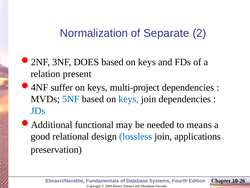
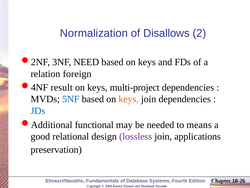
Separate: Separate -> Disallows
DOES: DOES -> NEED
present: present -> foreign
suffer: suffer -> result
keys at (129, 99) colour: blue -> orange
lossless colour: blue -> purple
